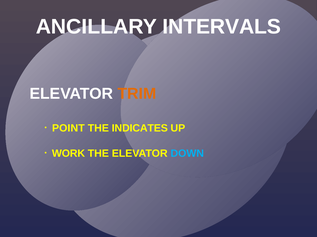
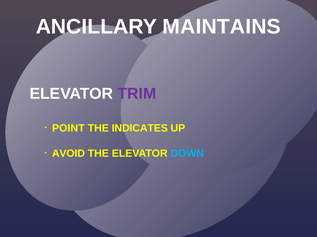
INTERVALS: INTERVALS -> MAINTAINS
TRIM colour: orange -> purple
WORK: WORK -> AVOID
